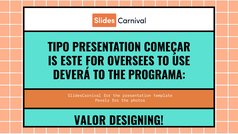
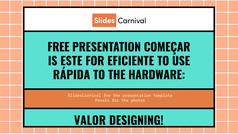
TIPO: TIPO -> FREE
OVERSEES: OVERSEES -> EFICIENTE
DEVERÁ: DEVERÁ -> RÁPIDA
PROGRAMA: PROGRAMA -> HARDWARE
